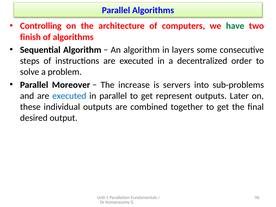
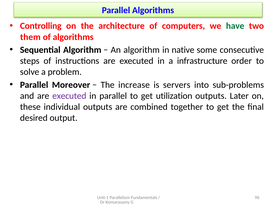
finish: finish -> them
layers: layers -> native
decentralized: decentralized -> infrastructure
executed at (69, 96) colour: blue -> purple
represent: represent -> utilization
